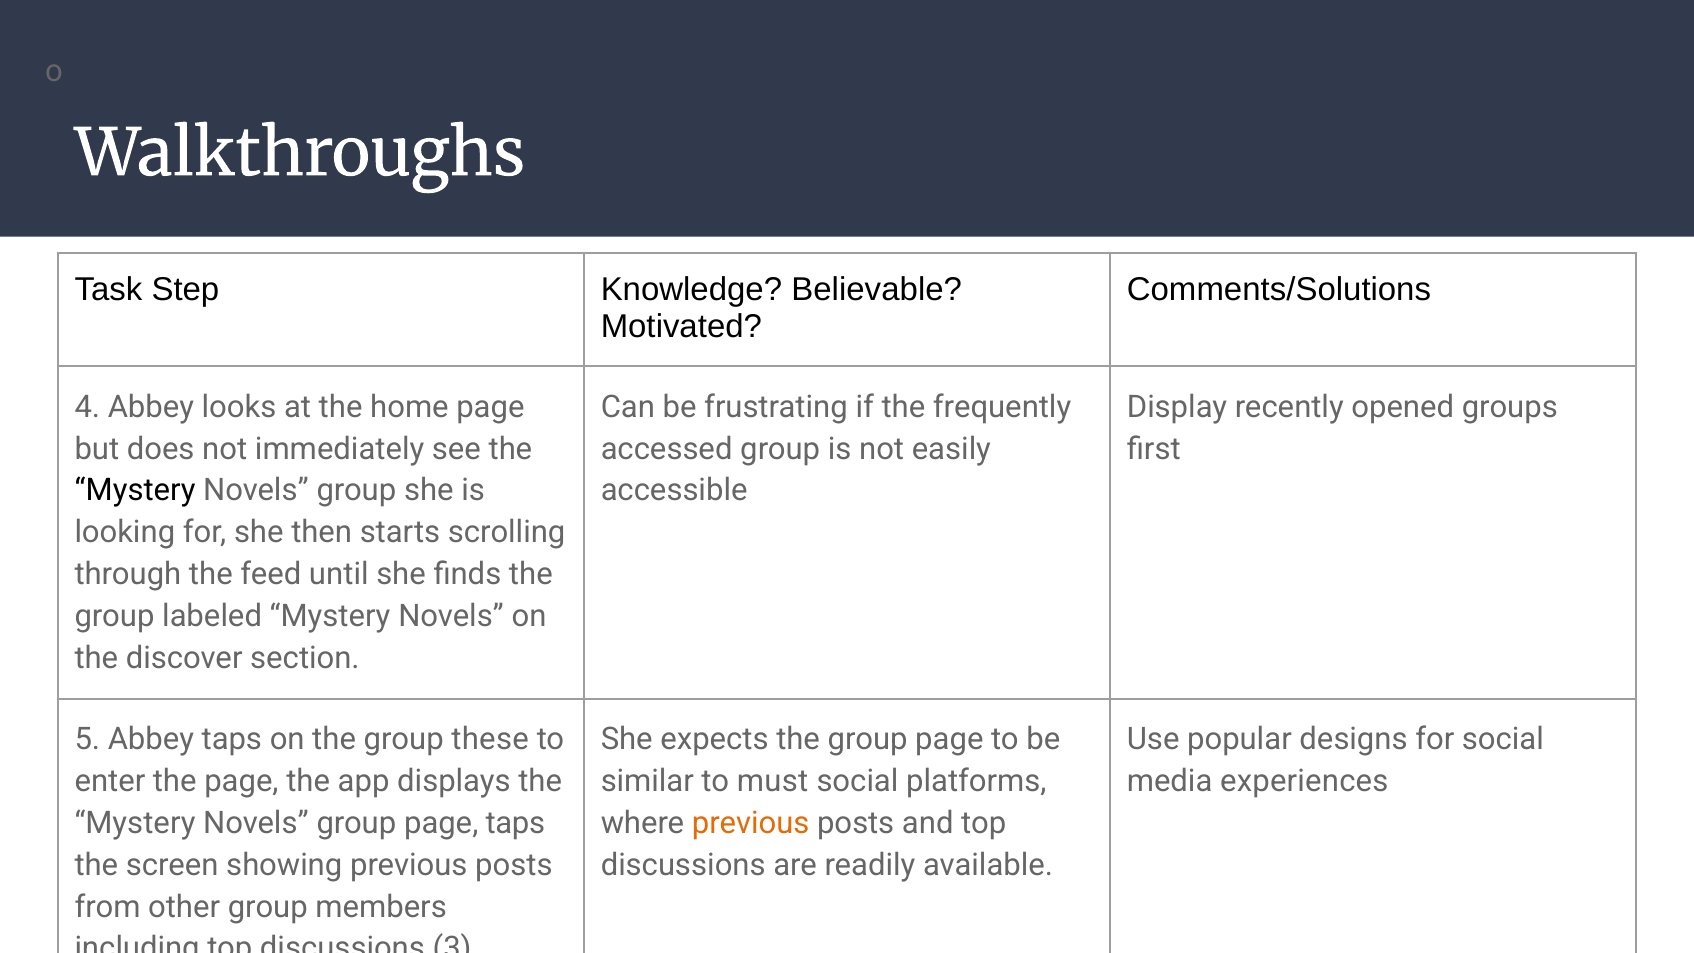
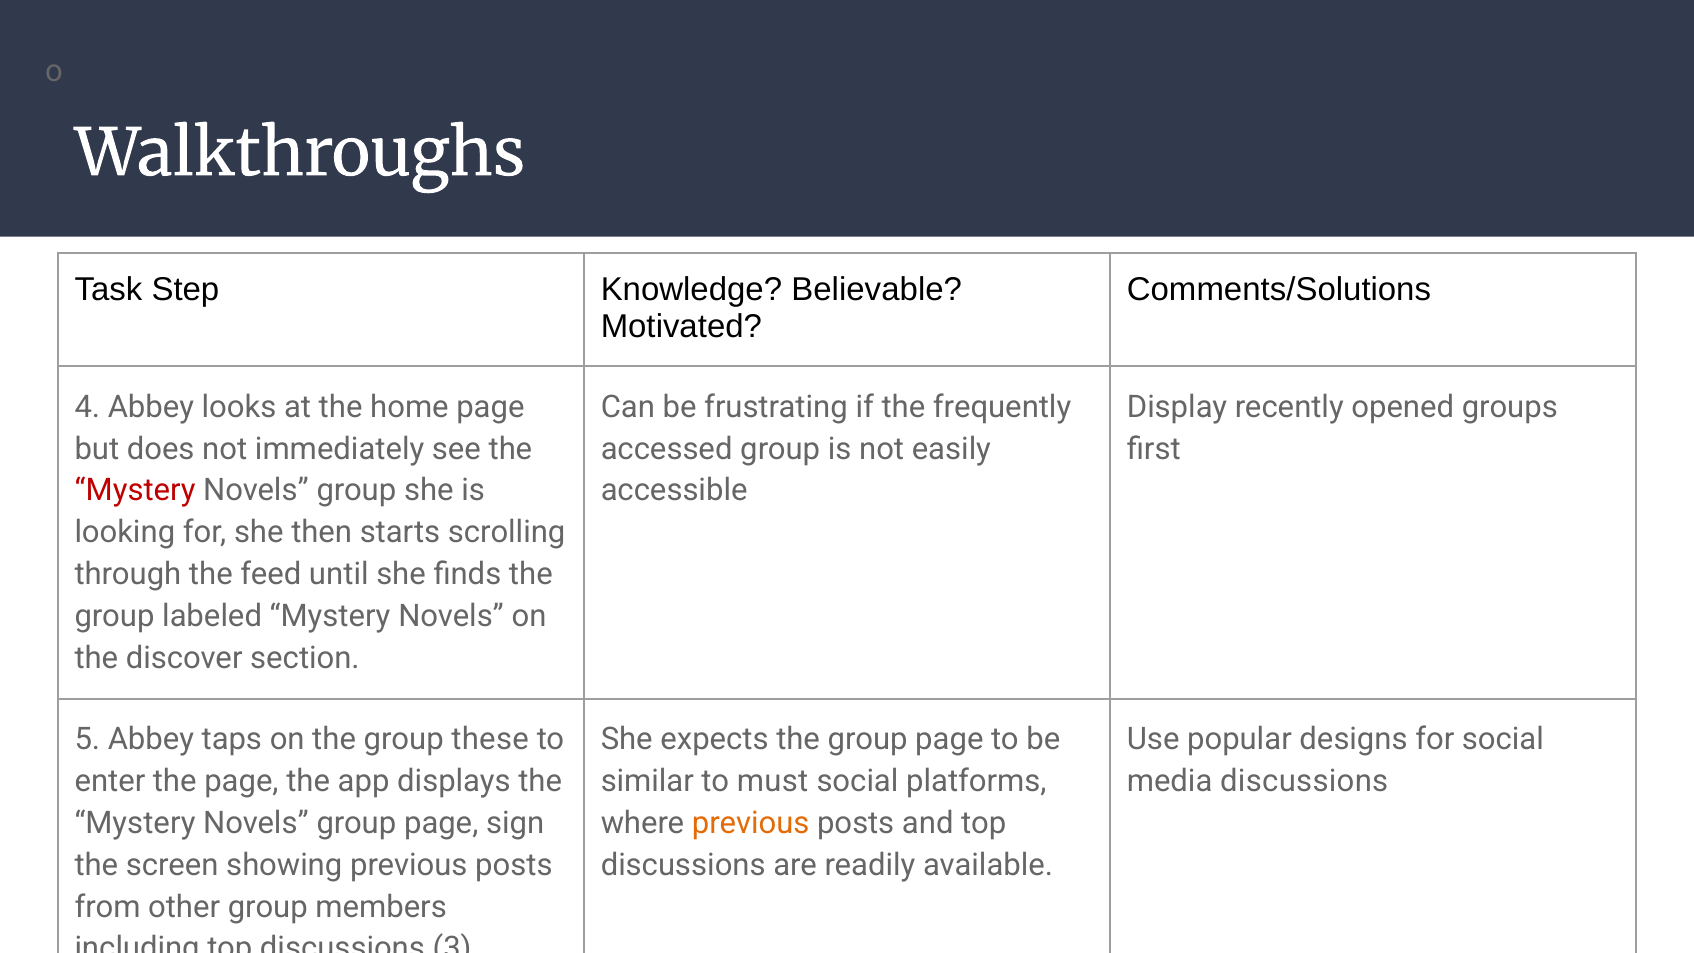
Mystery at (135, 491) colour: black -> red
media experiences: experiences -> discussions
page taps: taps -> sign
